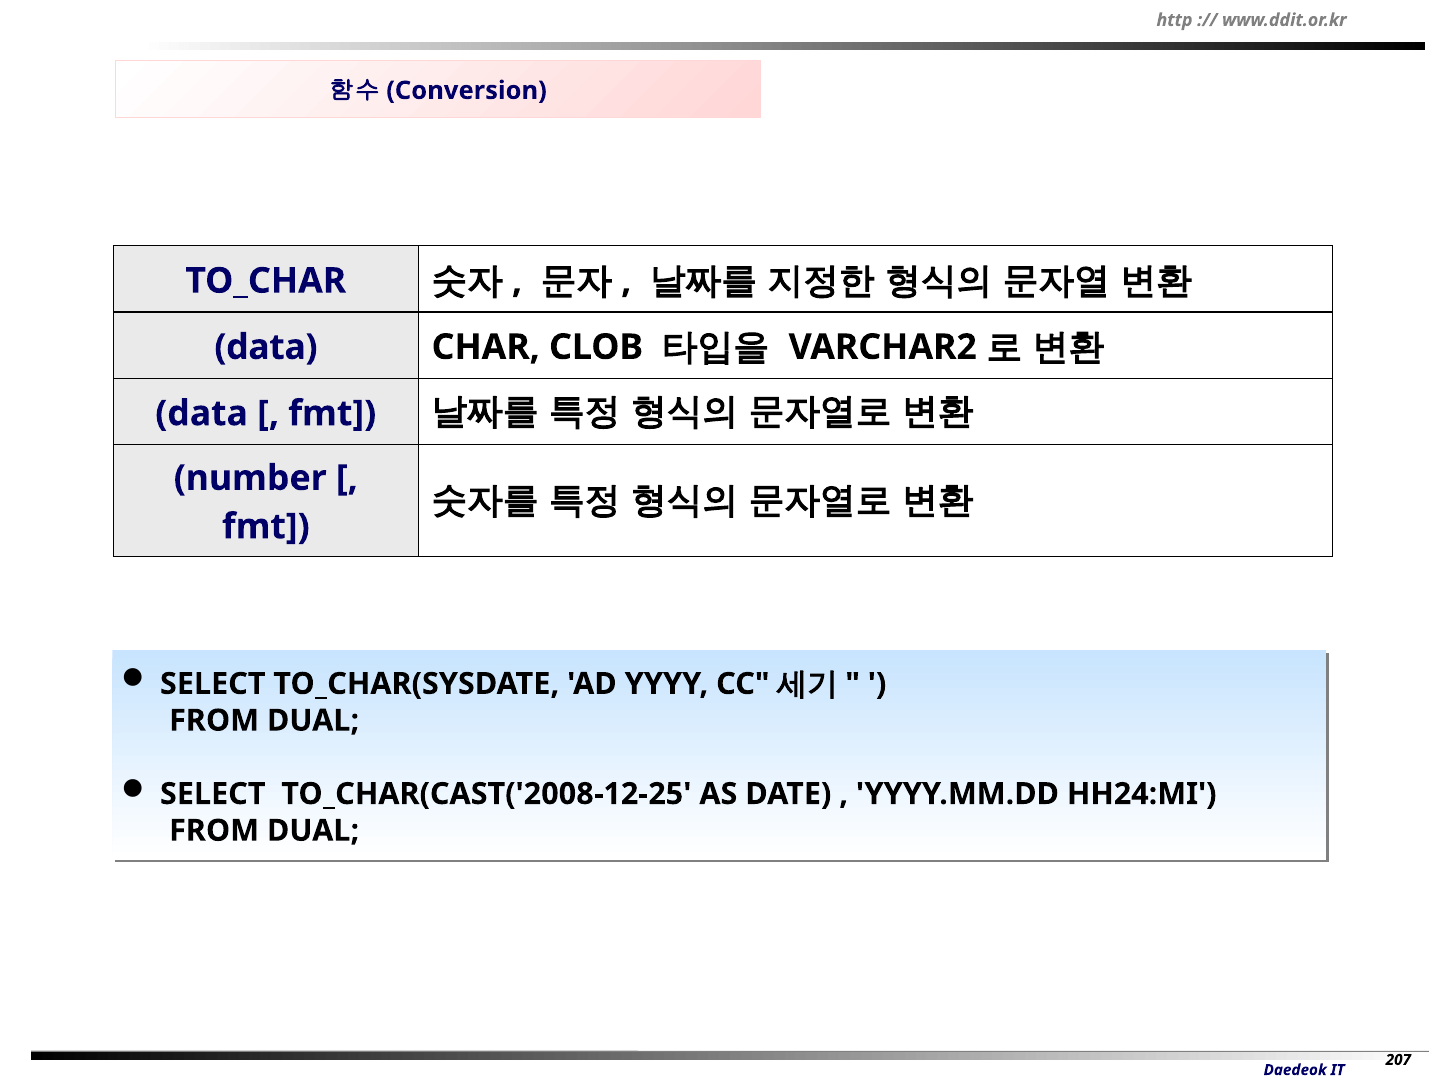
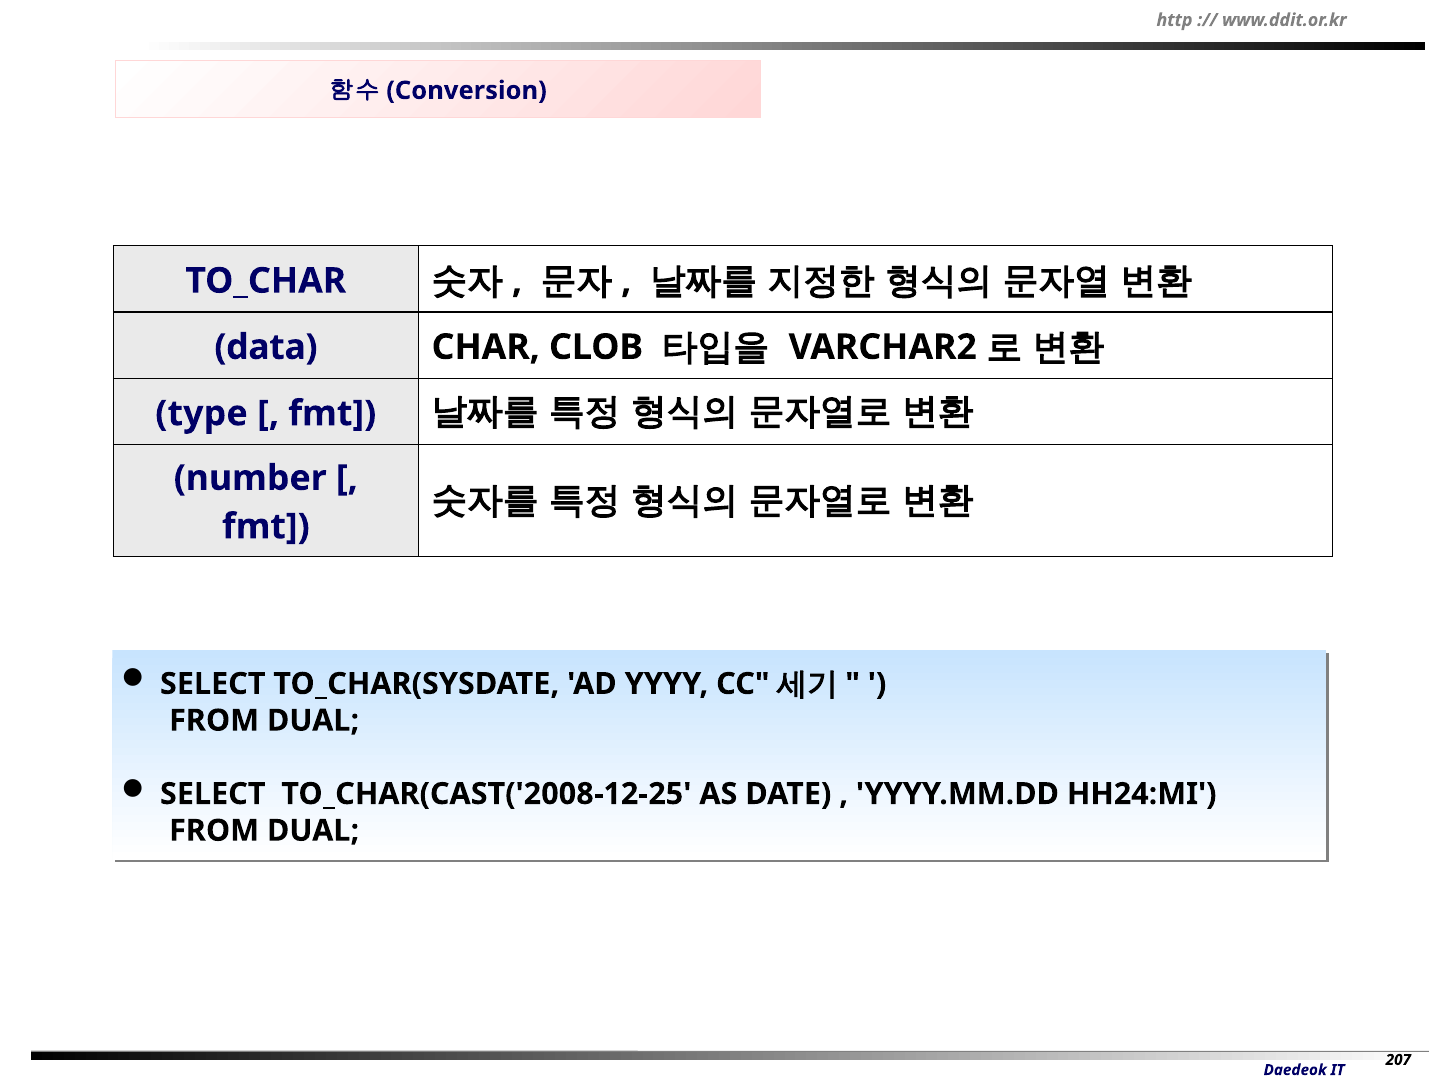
data at (202, 414): data -> type
